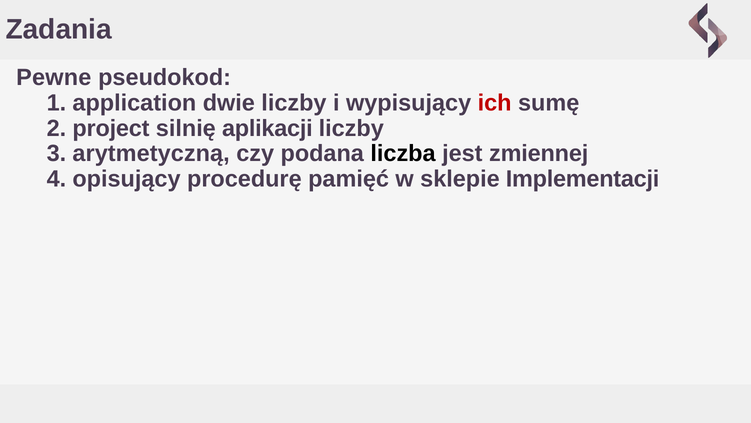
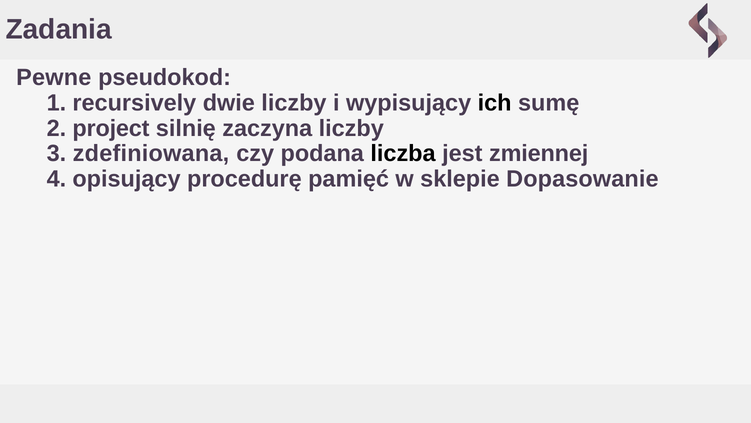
application: application -> recursively
ich colour: red -> black
aplikacji: aplikacji -> zaczyna
arytmetyczną: arytmetyczną -> zdefiniowana
Implementacji: Implementacji -> Dopasowanie
